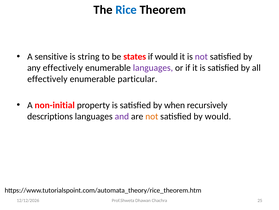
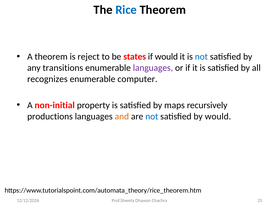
A sensitive: sensitive -> theorem
string: string -> reject
not at (201, 56) colour: purple -> blue
any effectively: effectively -> transitions
effectively at (47, 79): effectively -> recognizes
particular: particular -> computer
when: when -> maps
descriptions: descriptions -> productions
and colour: purple -> orange
not at (152, 116) colour: orange -> blue
